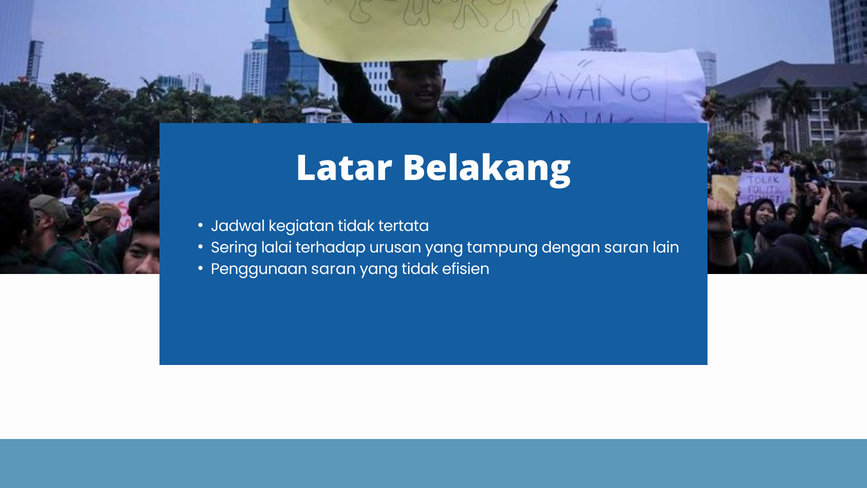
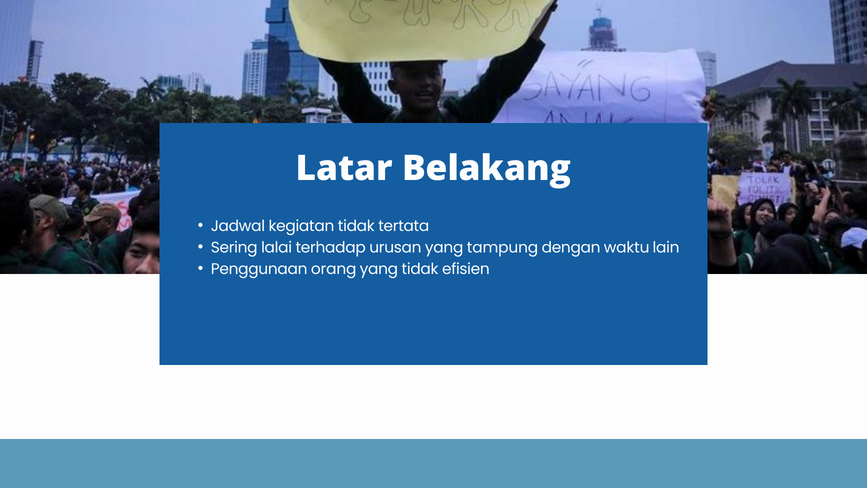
dengan saran: saran -> waktu
Penggunaan saran: saran -> orang
